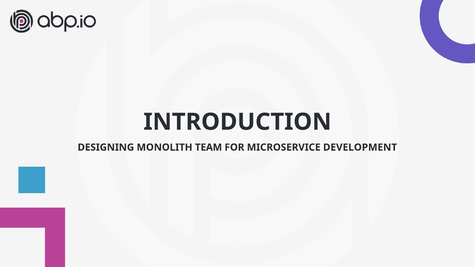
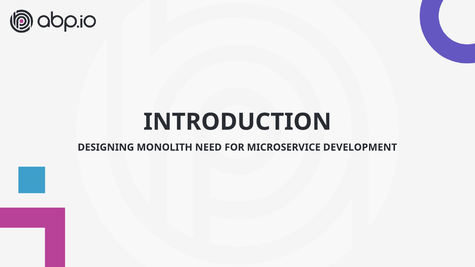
TEAM: TEAM -> NEED
